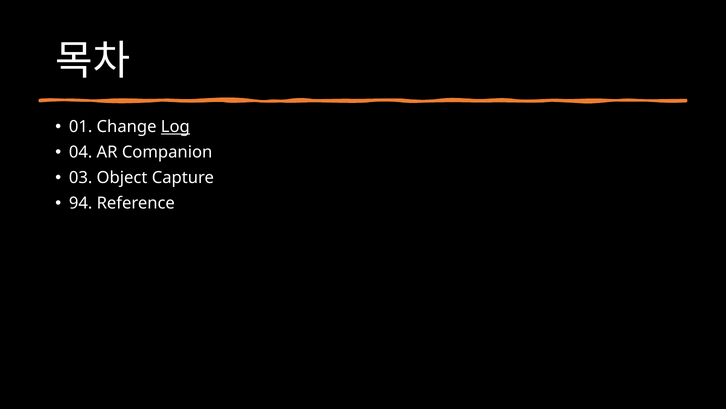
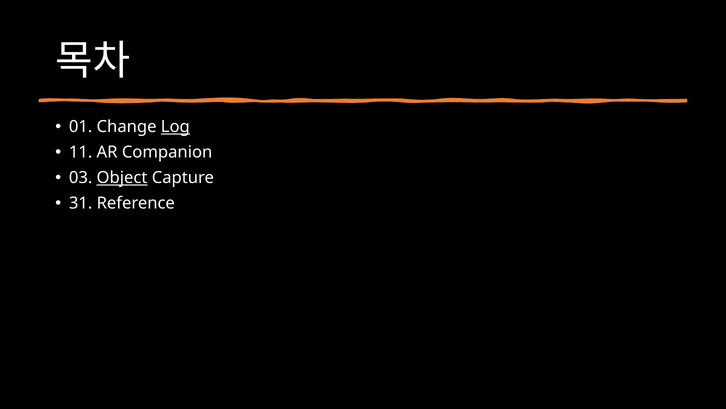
04: 04 -> 11
Object underline: none -> present
94: 94 -> 31
